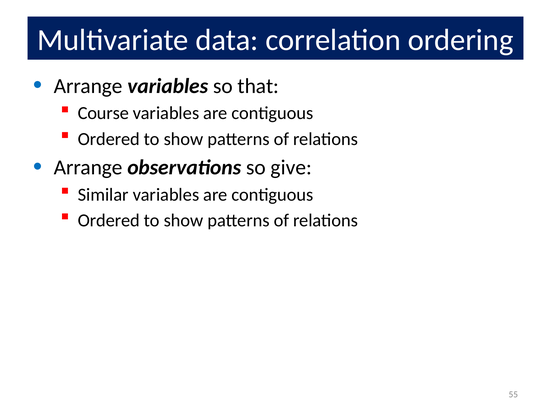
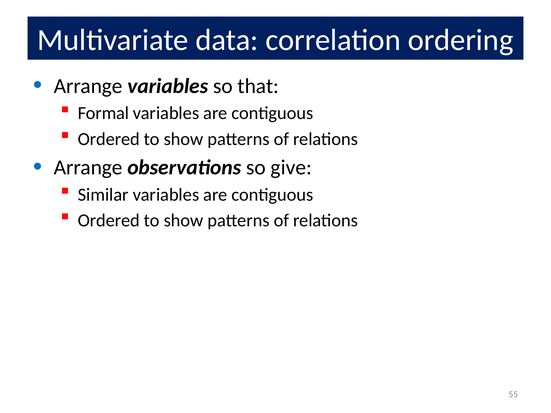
Course: Course -> Formal
